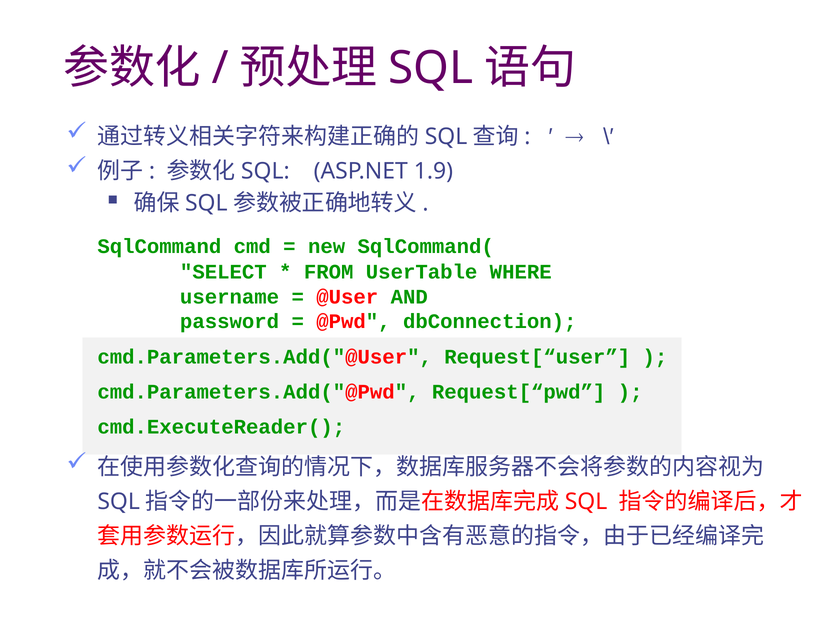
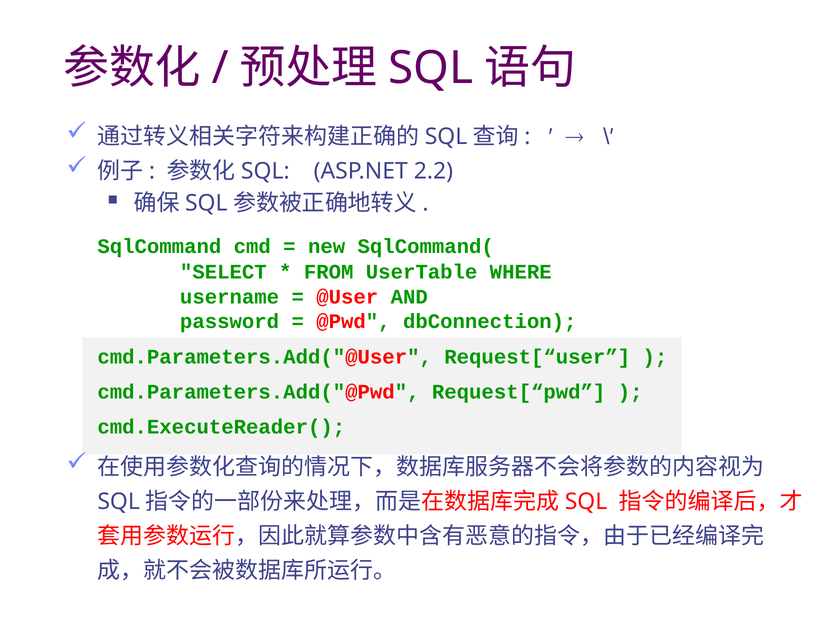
1.9: 1.9 -> 2.2
